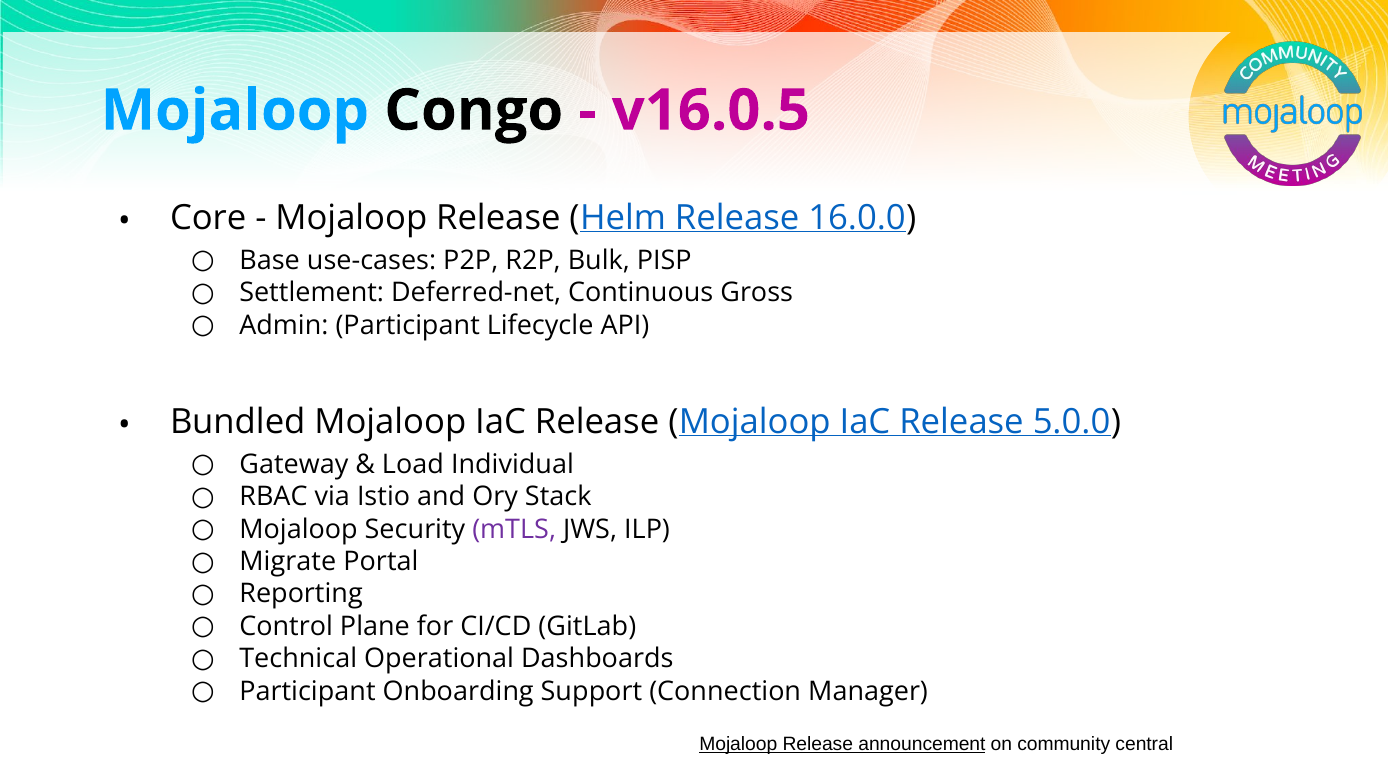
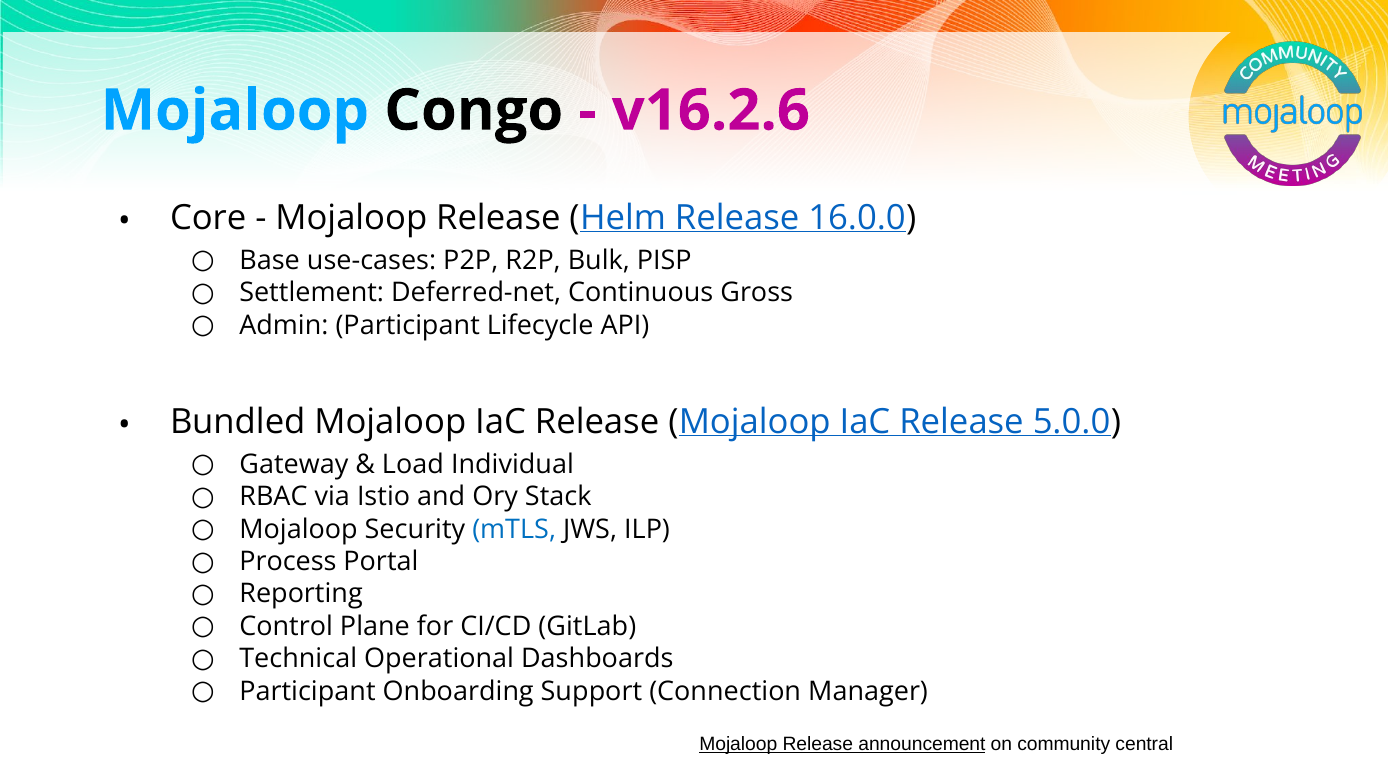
v16.0.5: v16.0.5 -> v16.2.6
mTLS colour: purple -> blue
Migrate: Migrate -> Process
